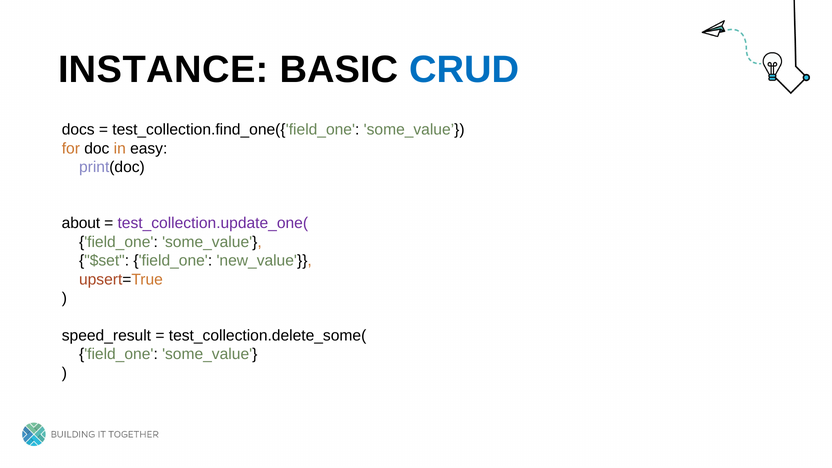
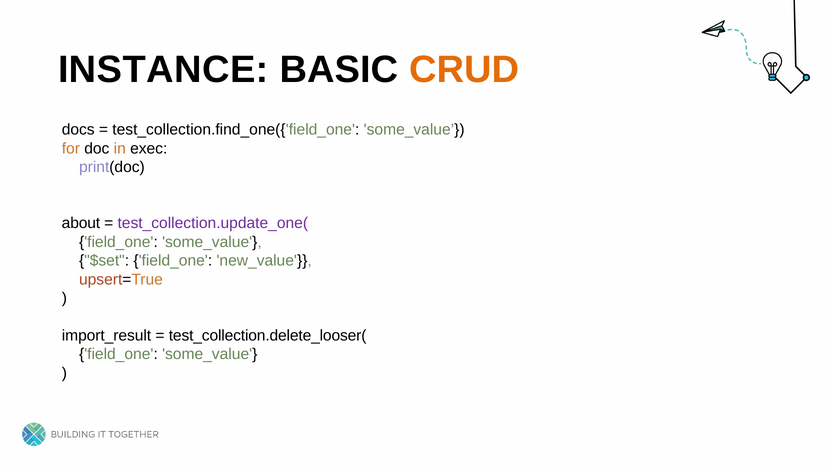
CRUD colour: blue -> orange
easy: easy -> exec
speed_result: speed_result -> import_result
test_collection.delete_some(: test_collection.delete_some( -> test_collection.delete_looser(
